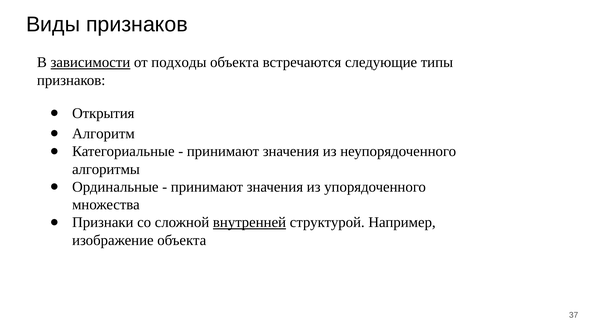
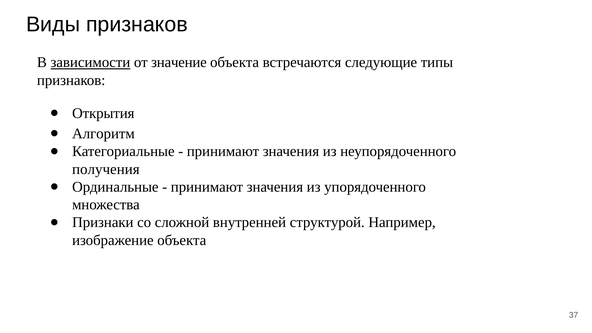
подходы: подходы -> значение
алгоритмы: алгоритмы -> получения
внутренней underline: present -> none
